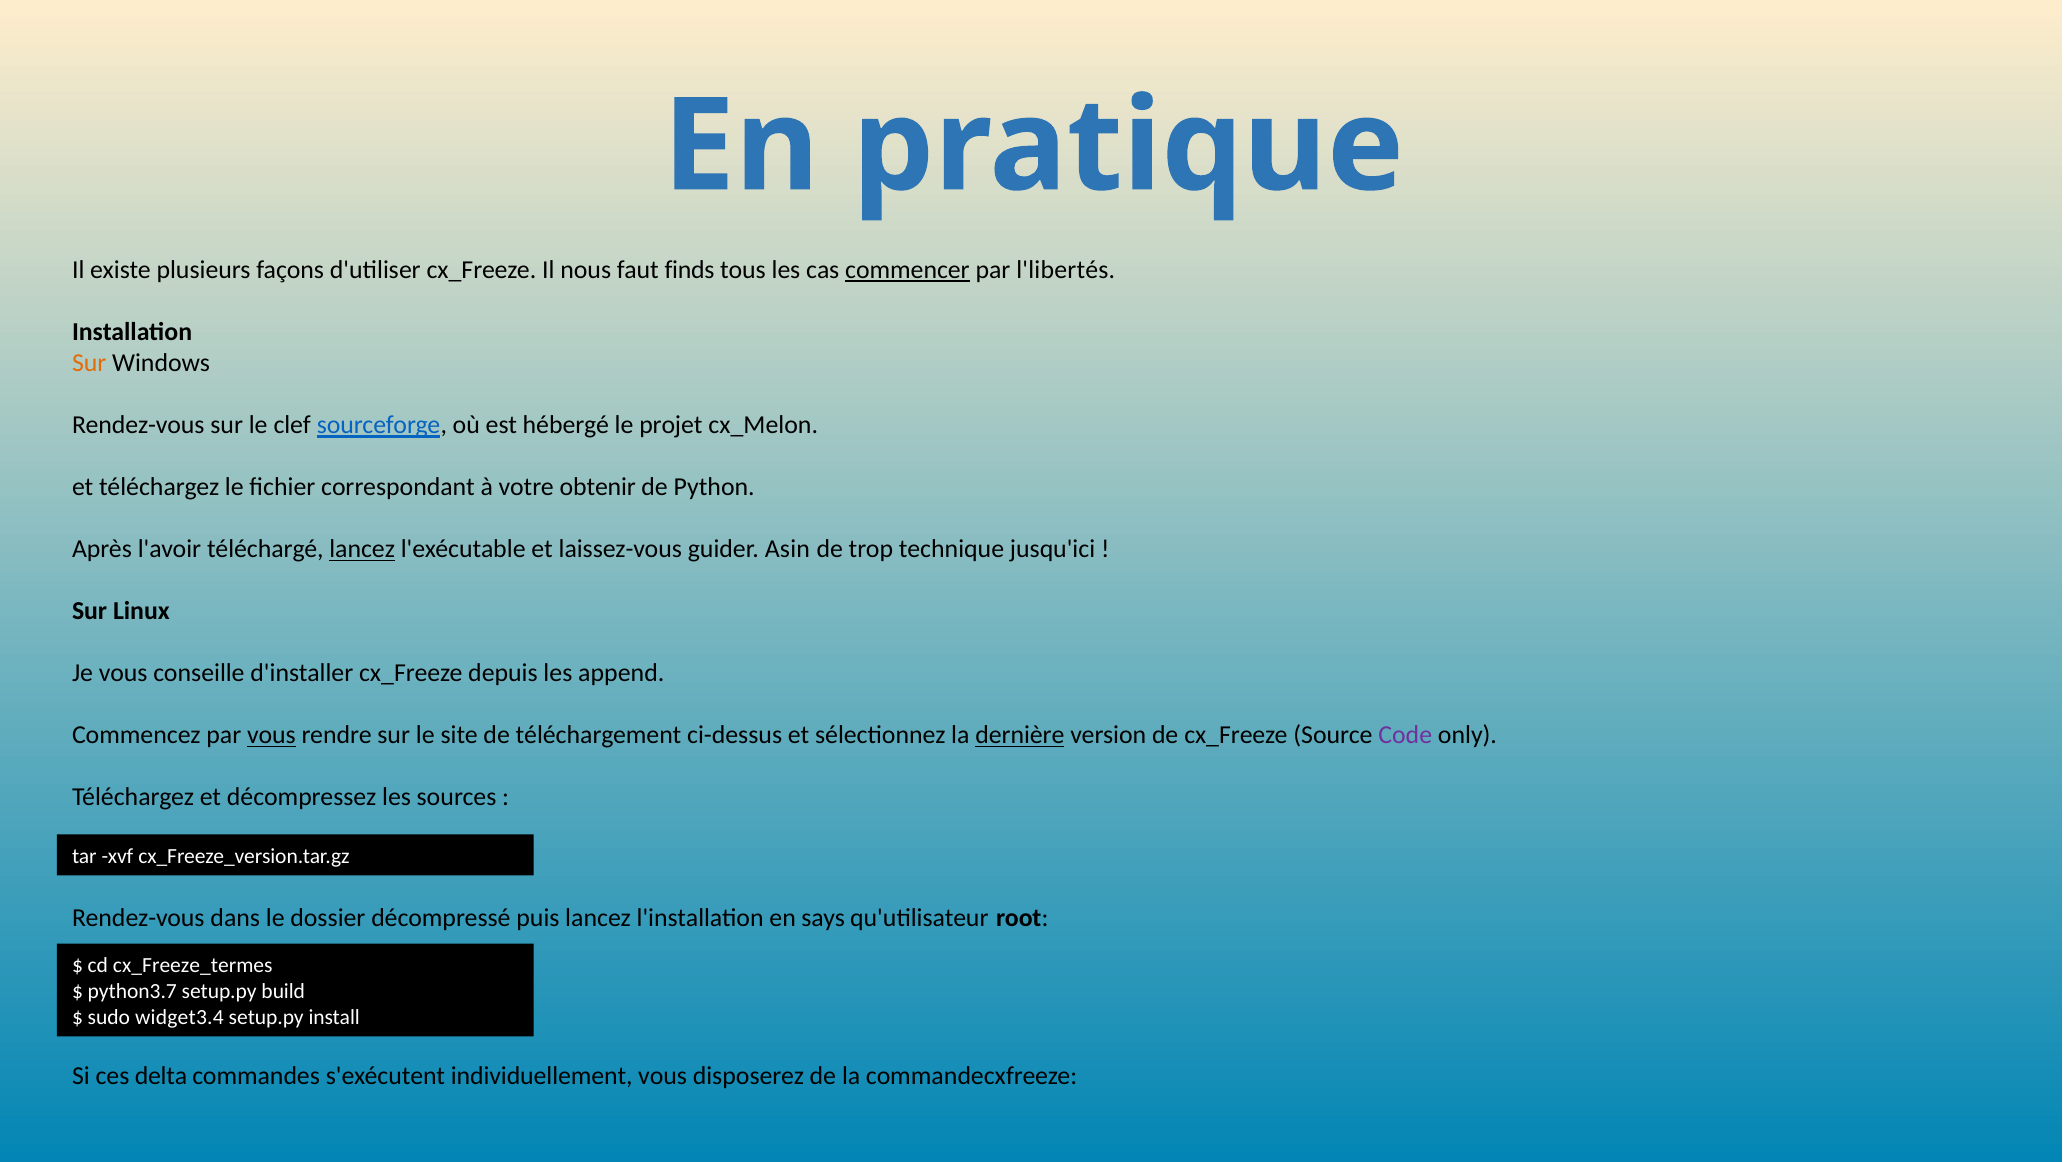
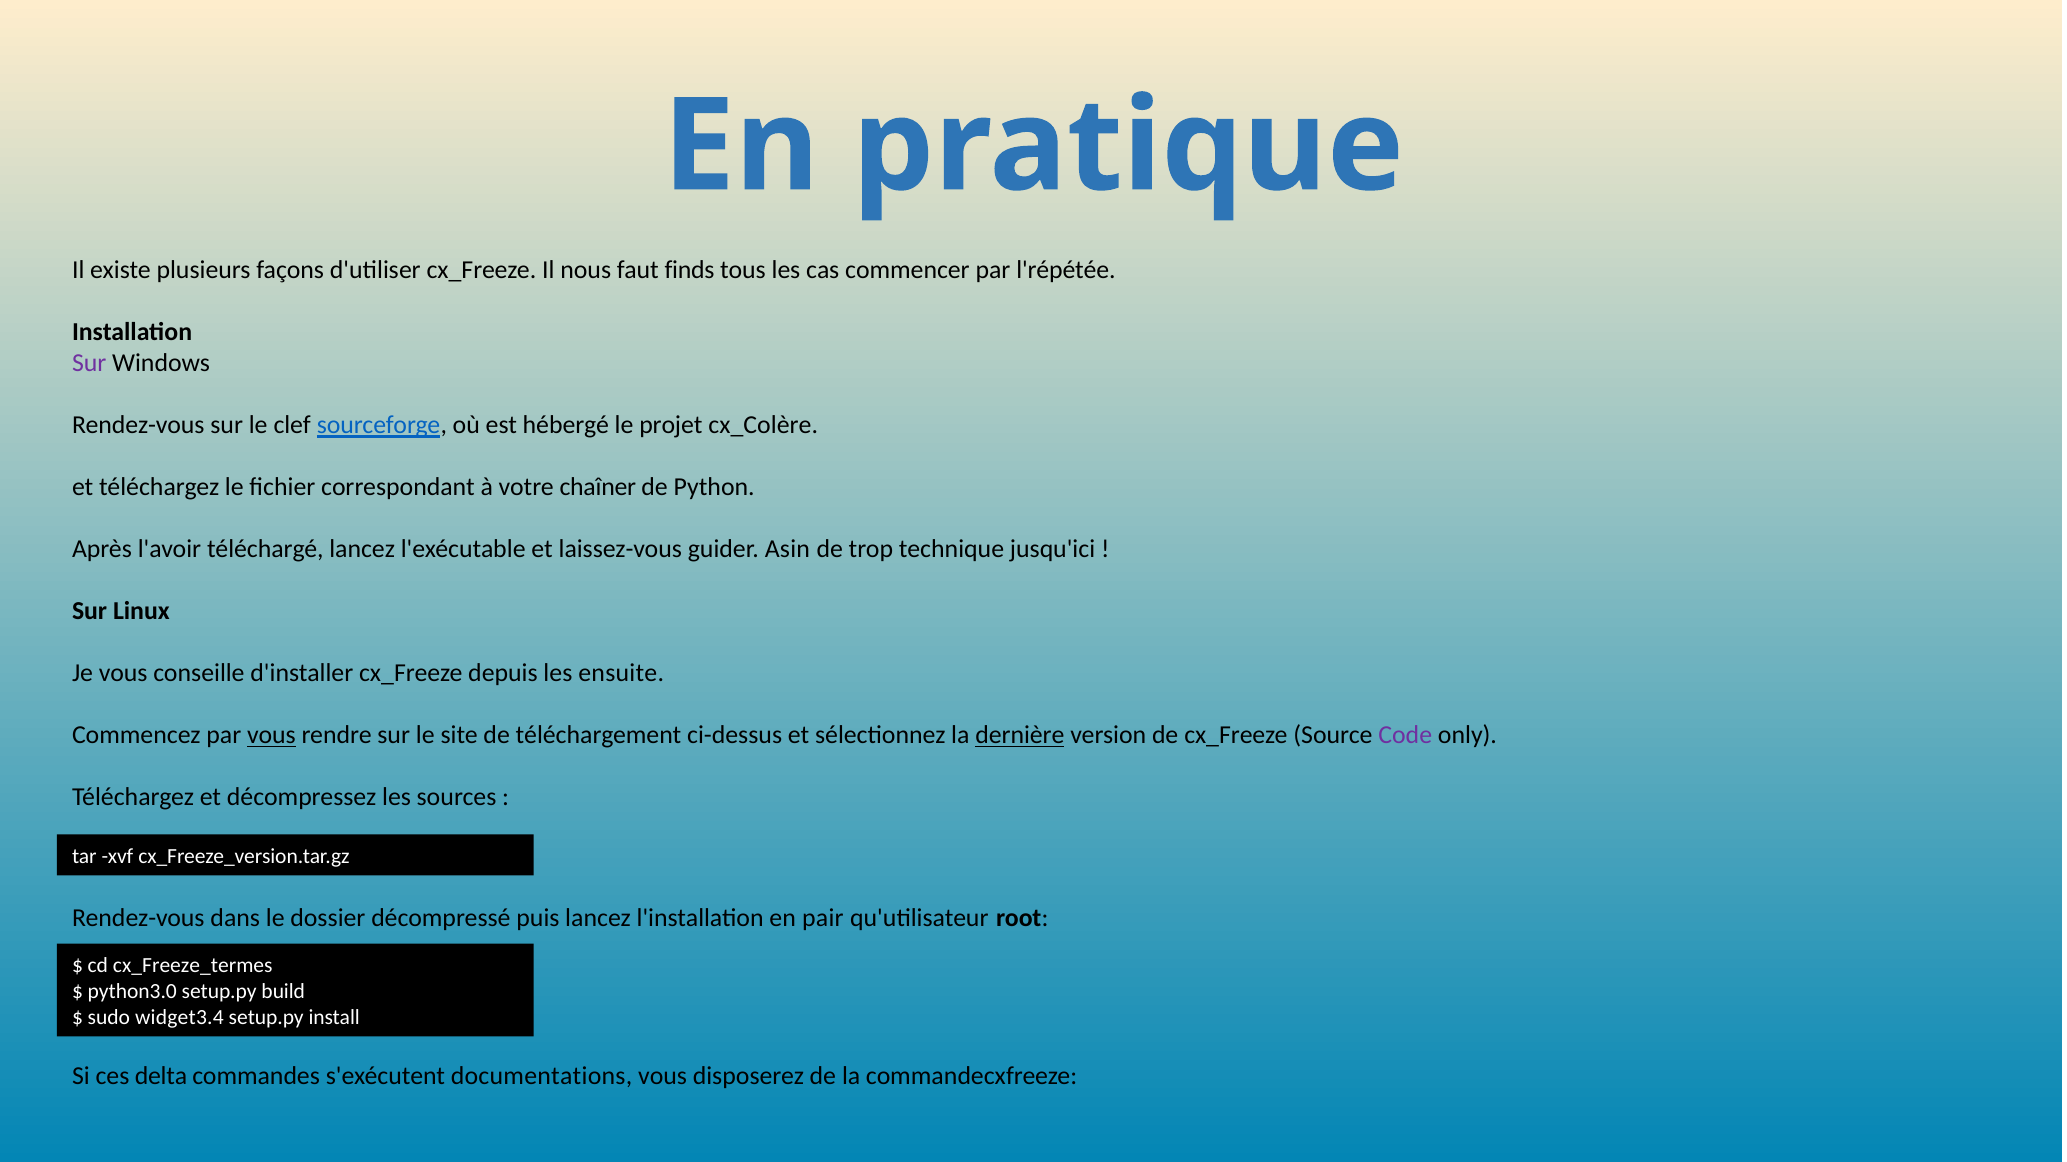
commencer underline: present -> none
l'libertés: l'libertés -> l'répétée
Sur at (89, 363) colour: orange -> purple
cx_Melon: cx_Melon -> cx_Colère
obtenir: obtenir -> chaîner
lancez at (362, 550) underline: present -> none
append: append -> ensuite
says: says -> pair
python3.7: python3.7 -> python3.0
individuellement: individuellement -> documentations
